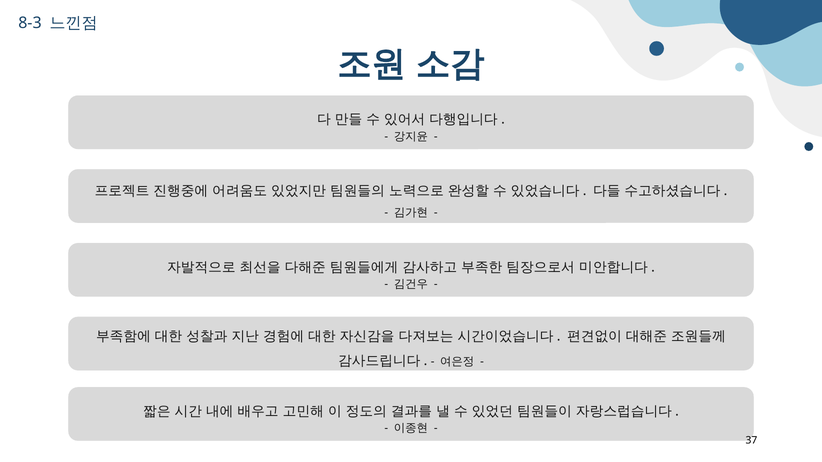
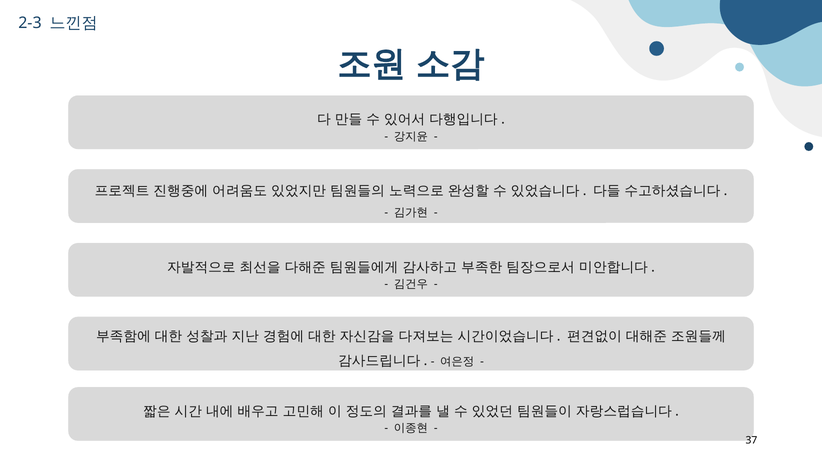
8-3: 8-3 -> 2-3
